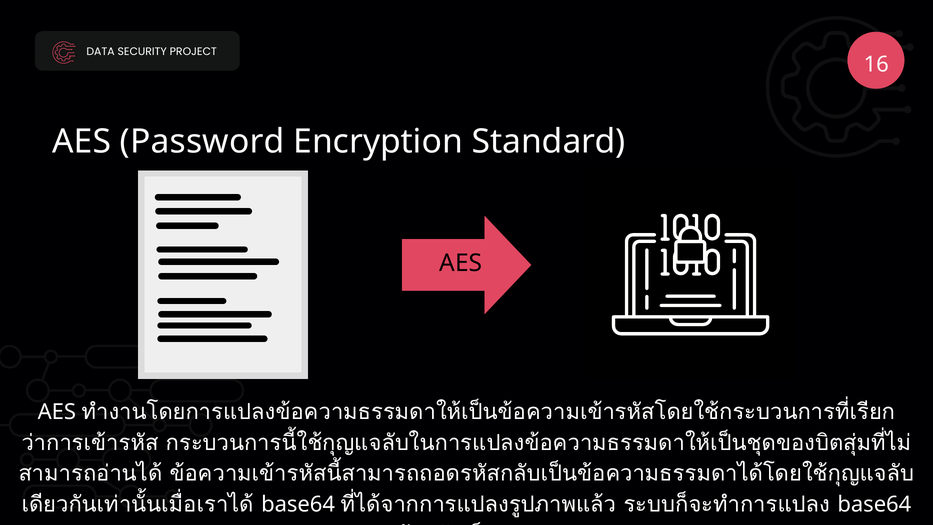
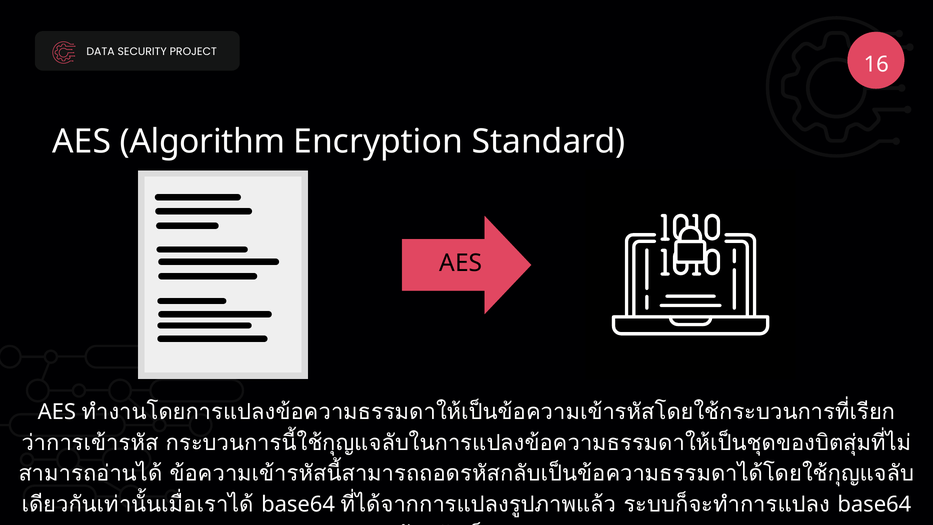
Password: Password -> Algorithm
